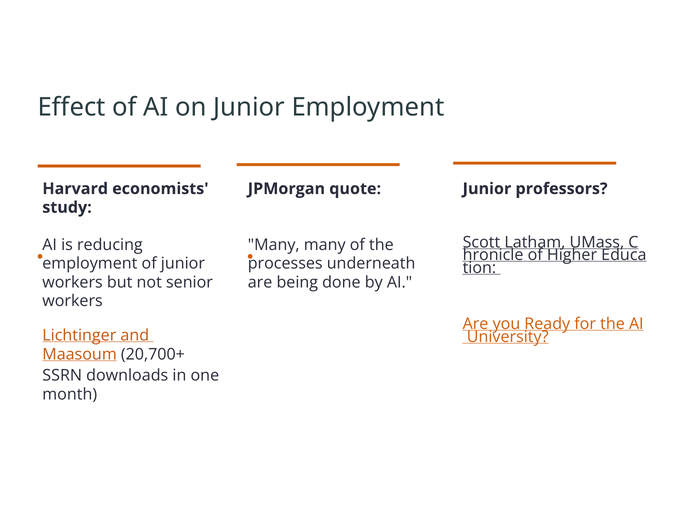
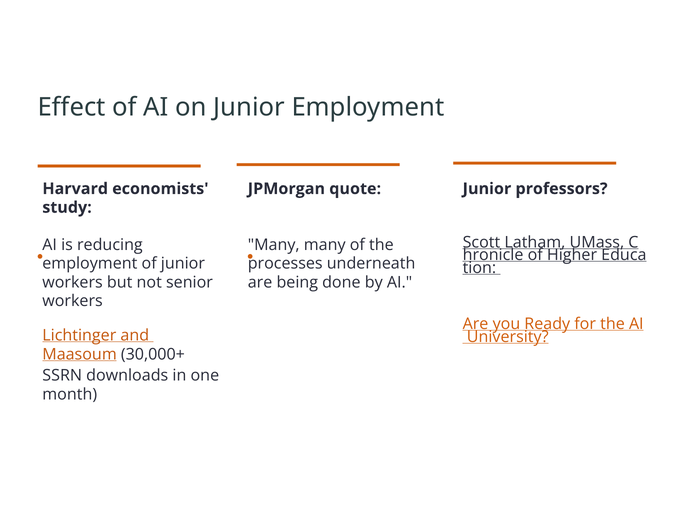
20,700+: 20,700+ -> 30,000+
